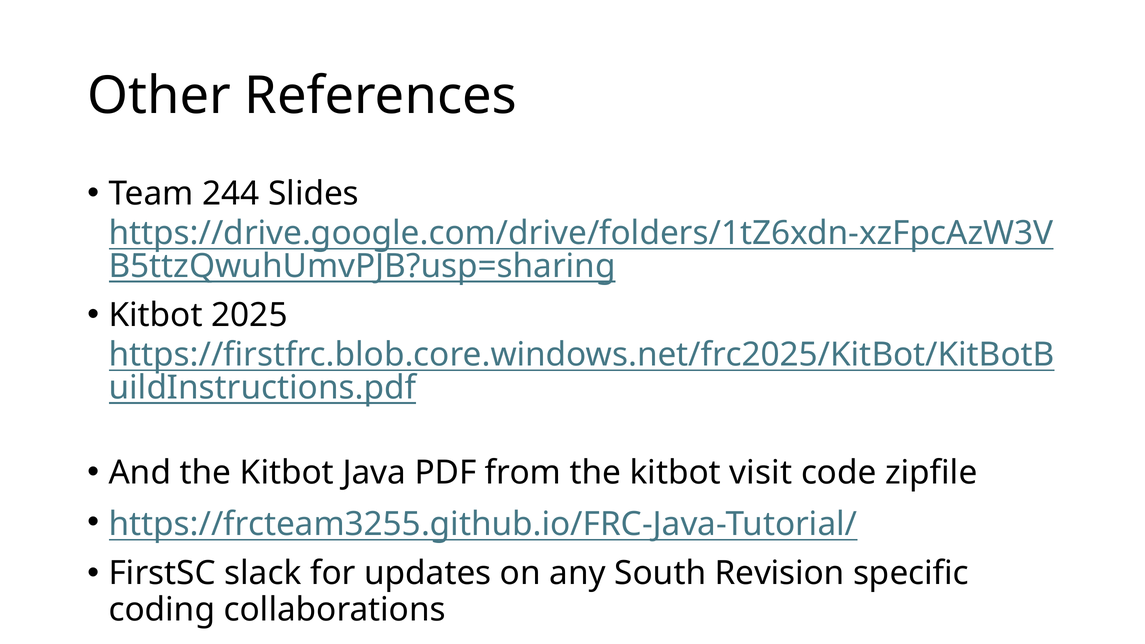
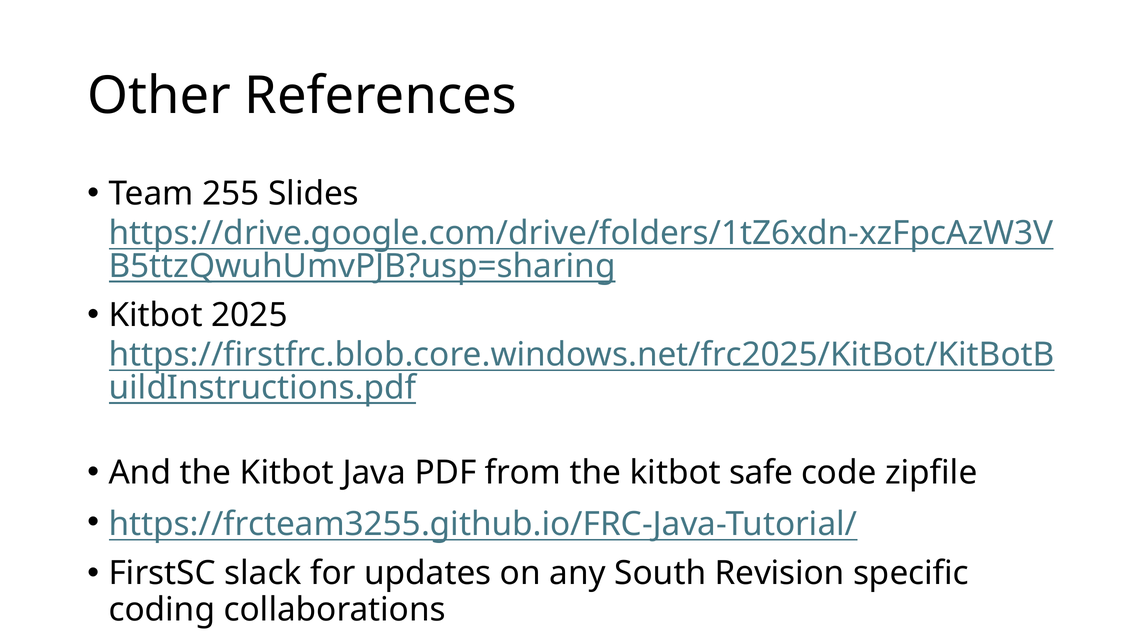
244: 244 -> 255
visit: visit -> safe
